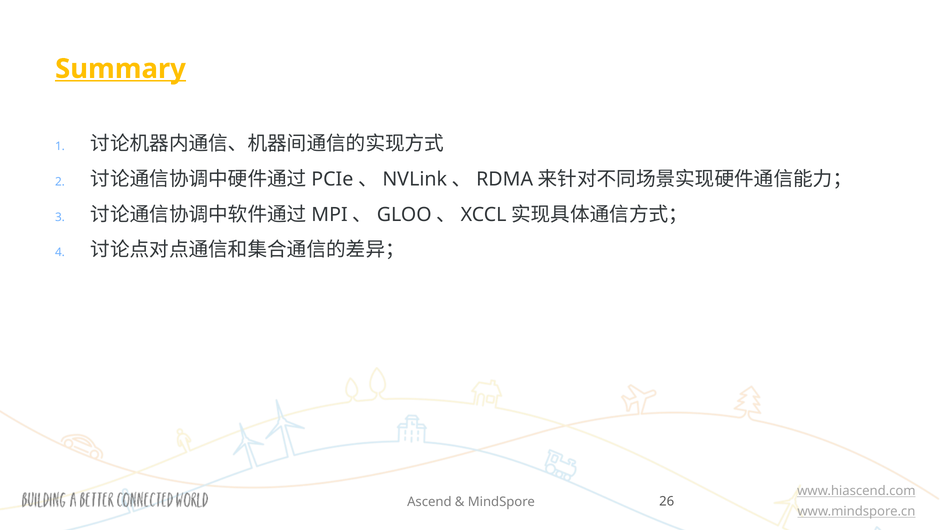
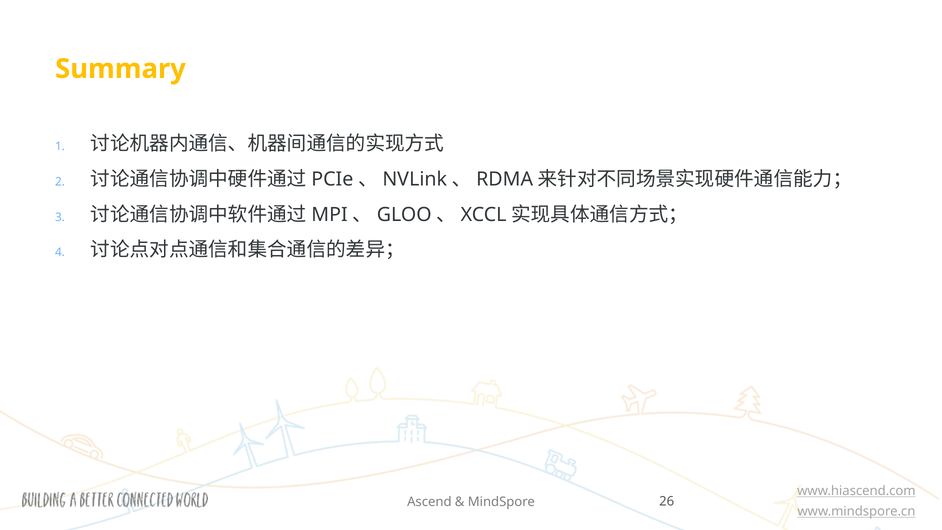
Summary underline: present -> none
